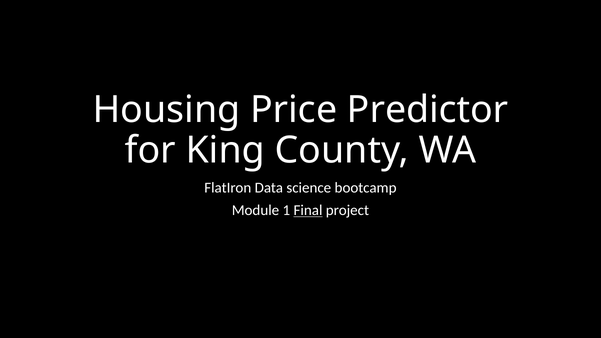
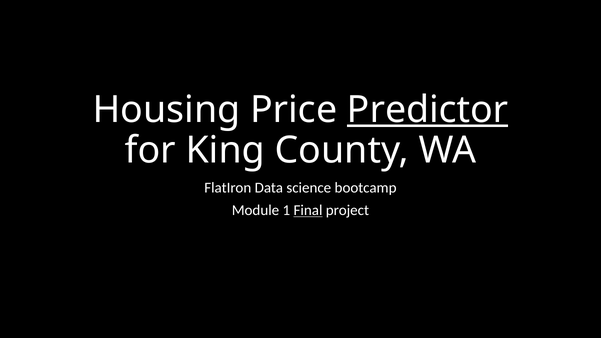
Predictor underline: none -> present
